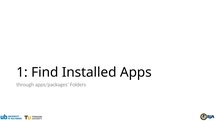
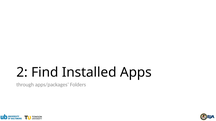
1: 1 -> 2
